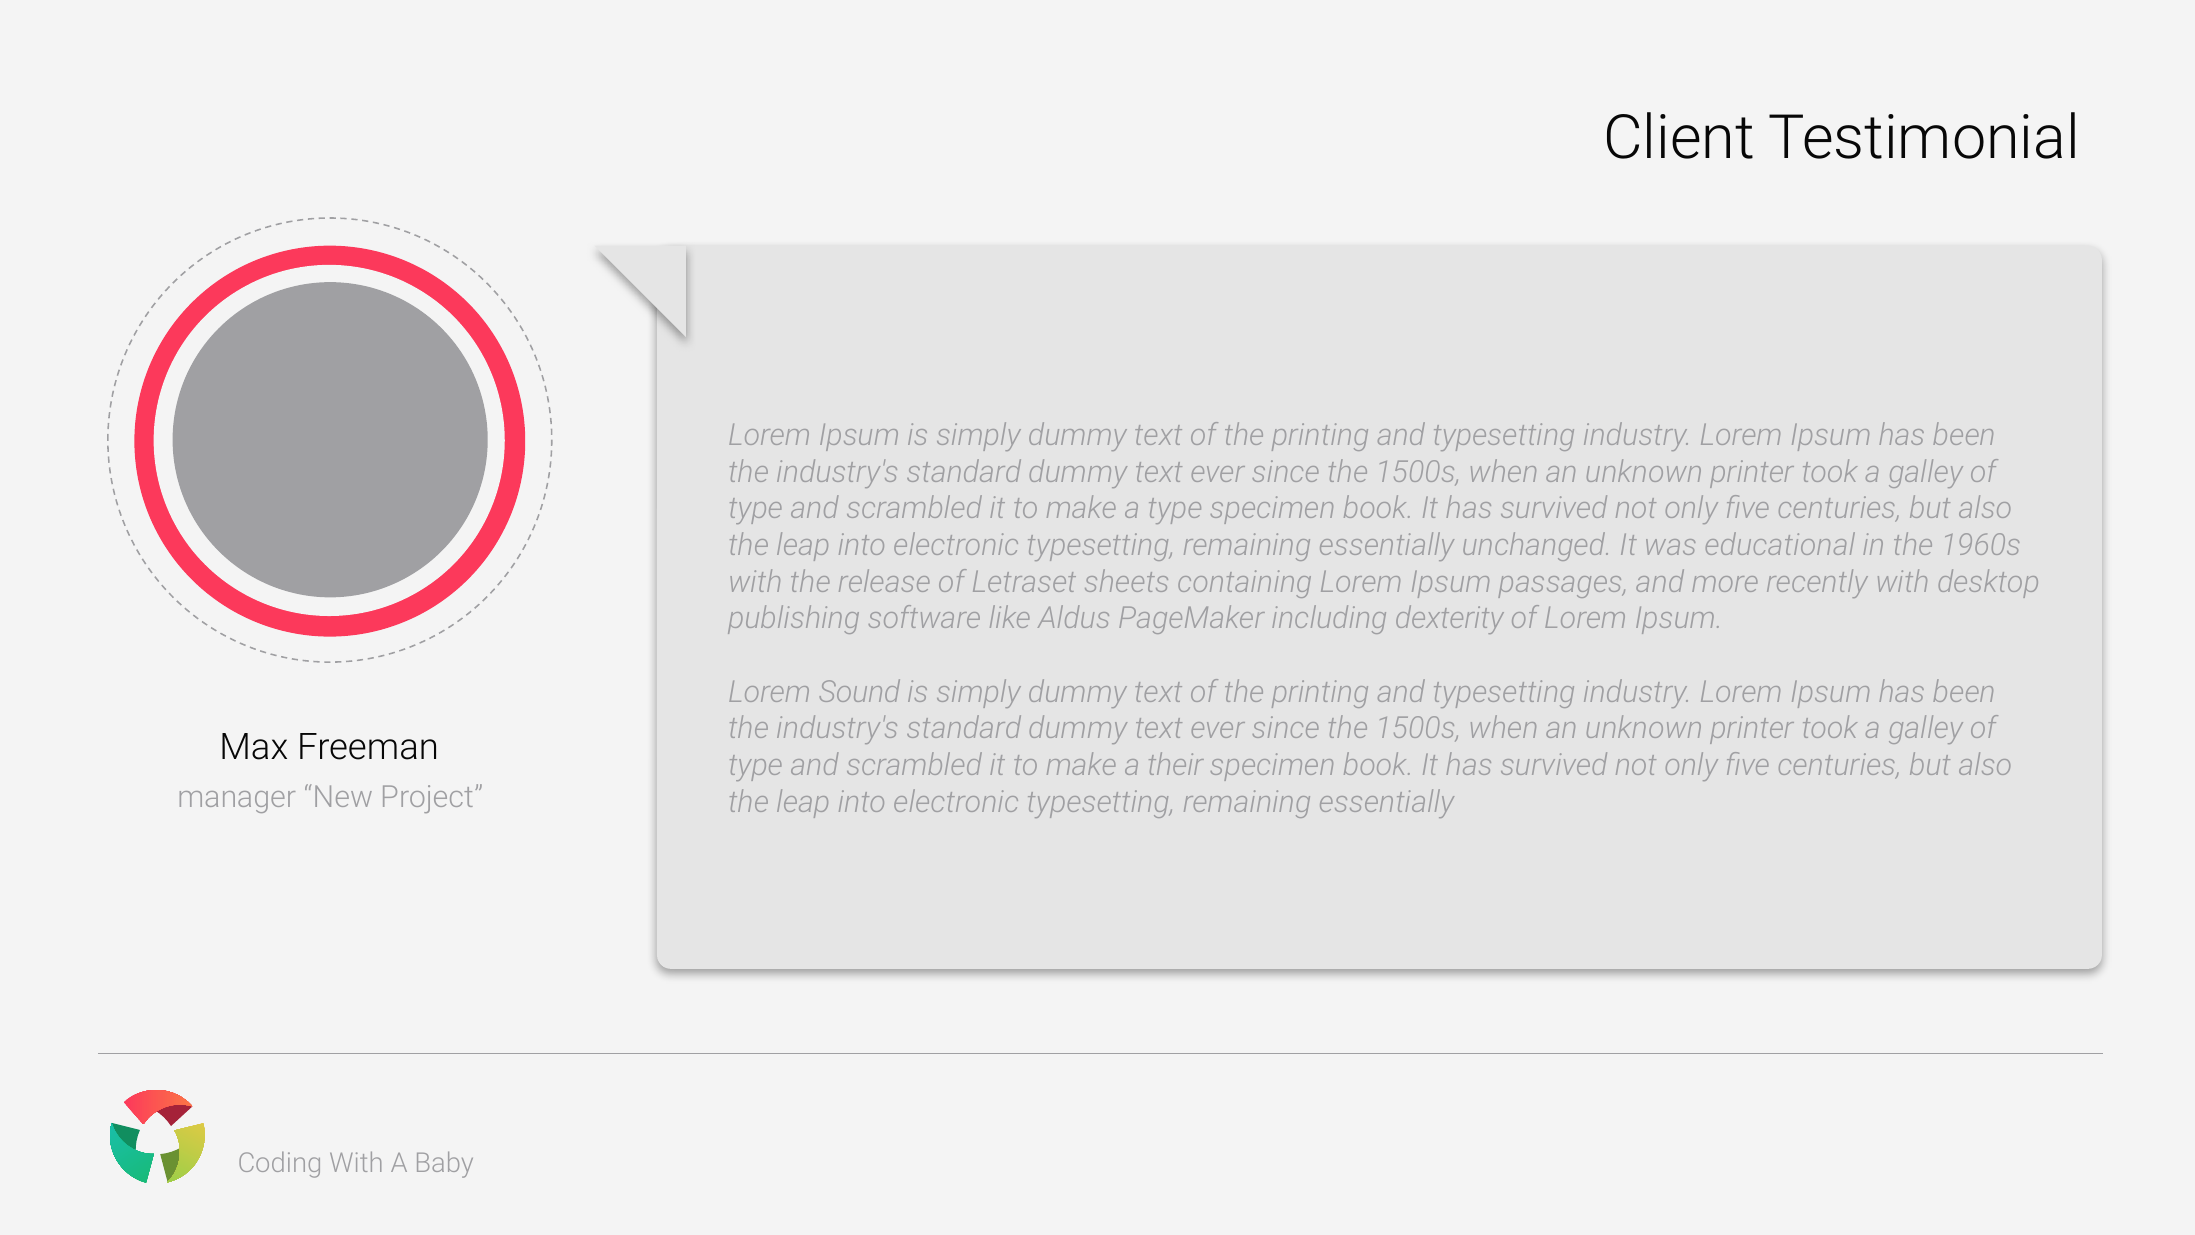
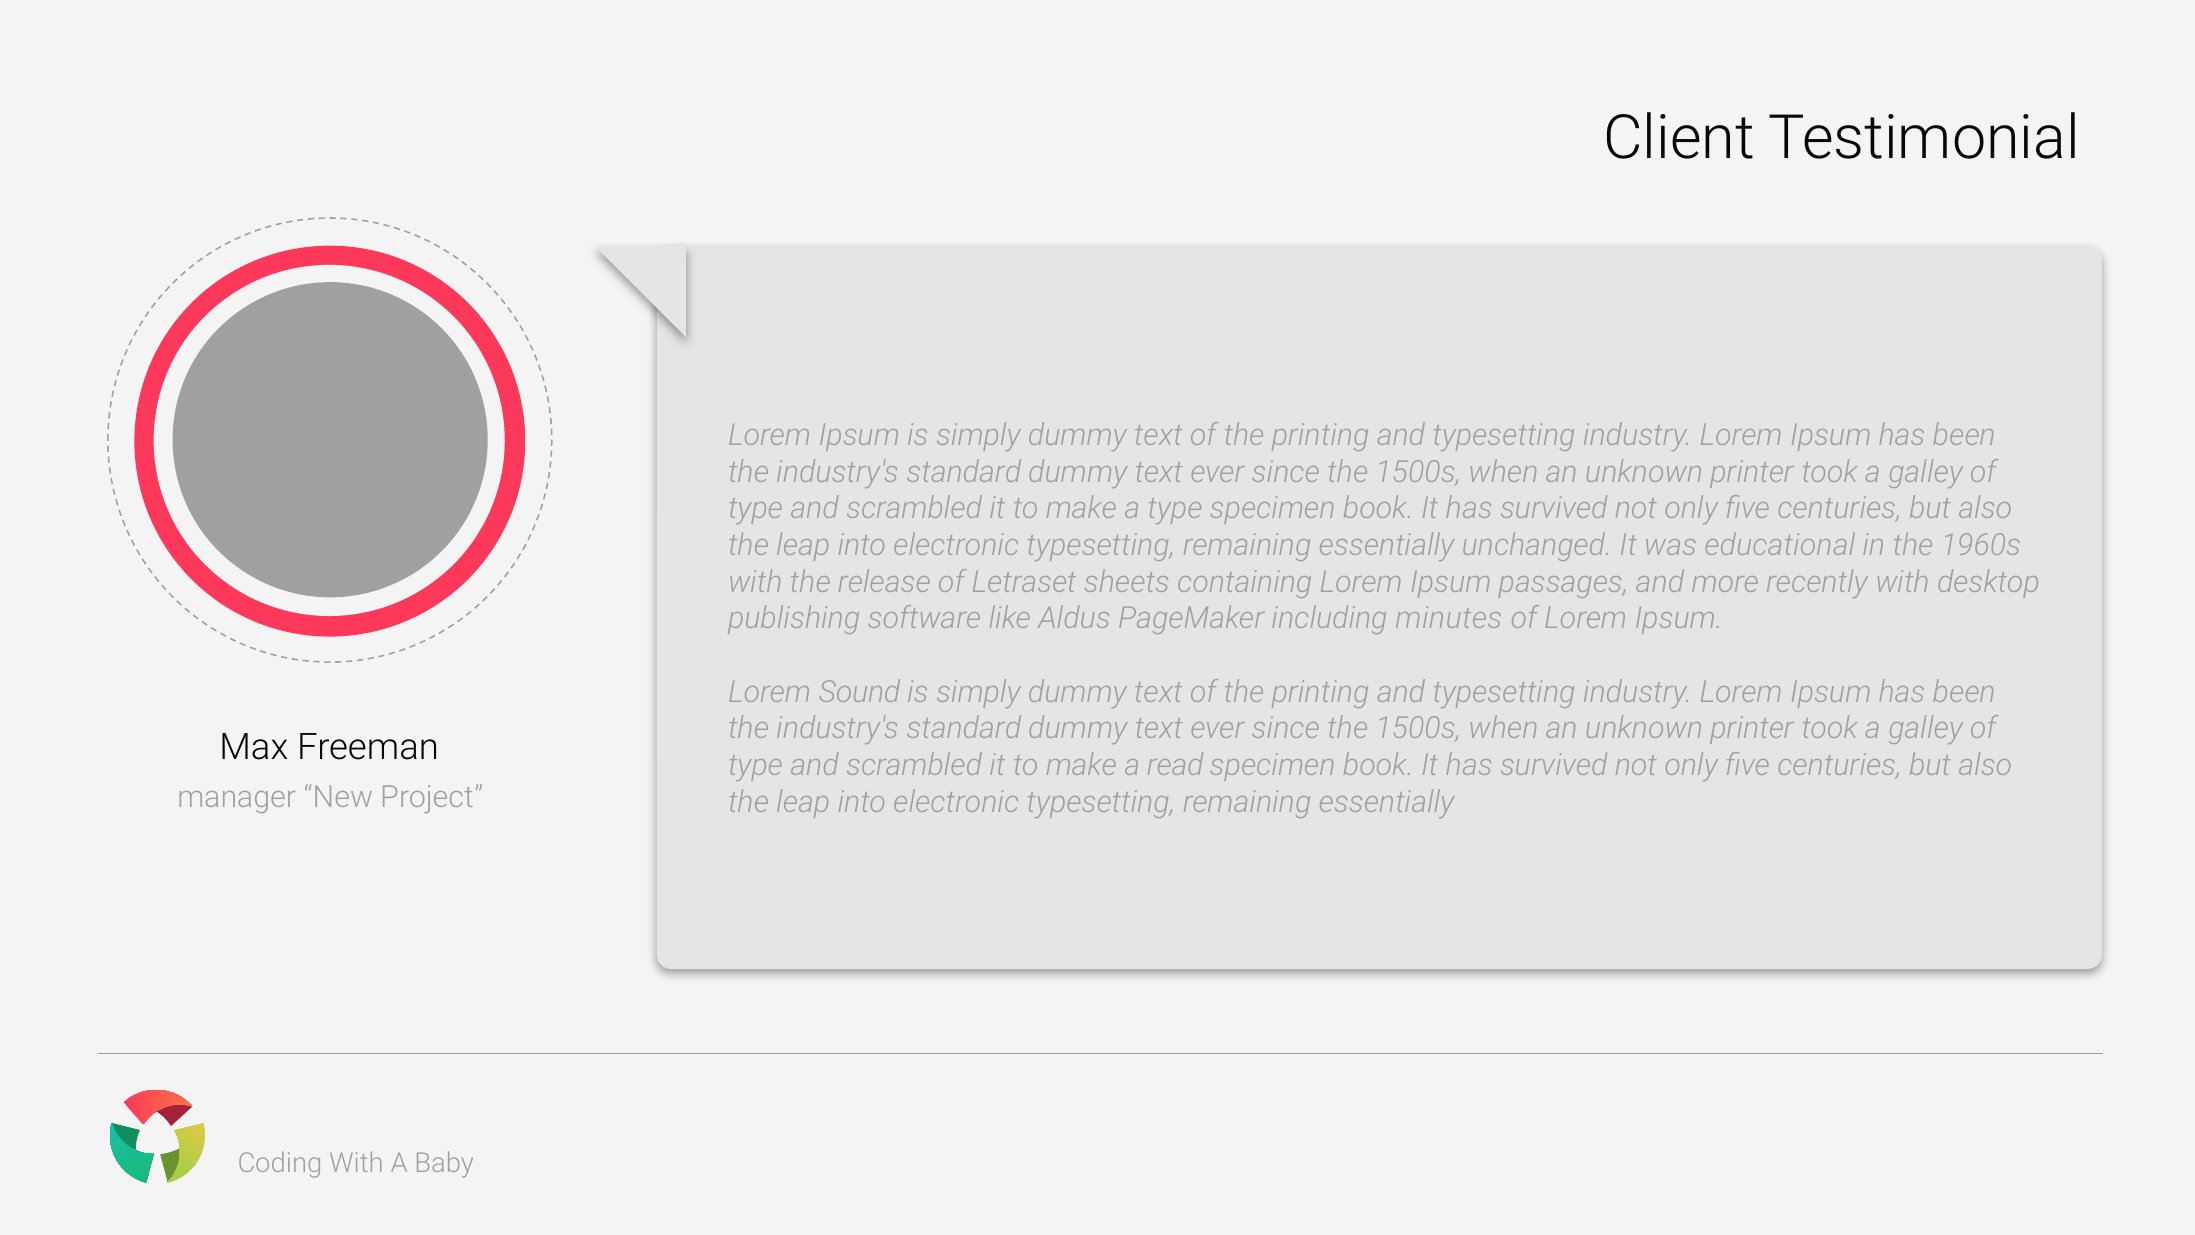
dexterity: dexterity -> minutes
their: their -> read
